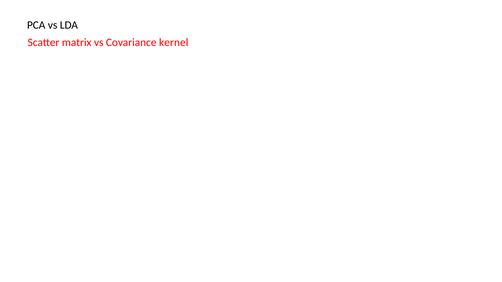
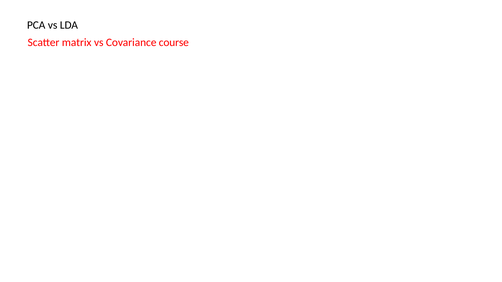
kernel: kernel -> course
